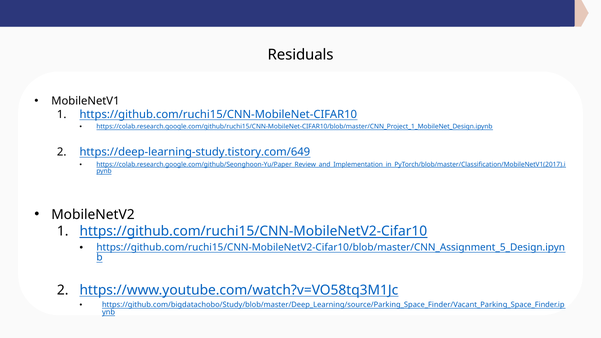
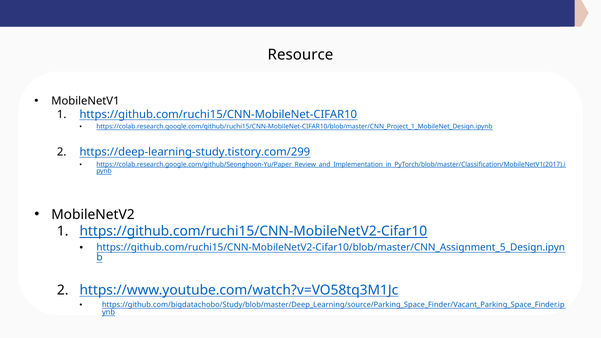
Residuals: Residuals -> Resource
https://deep-learning-study.tistory.com/649: https://deep-learning-study.tistory.com/649 -> https://deep-learning-study.tistory.com/299
